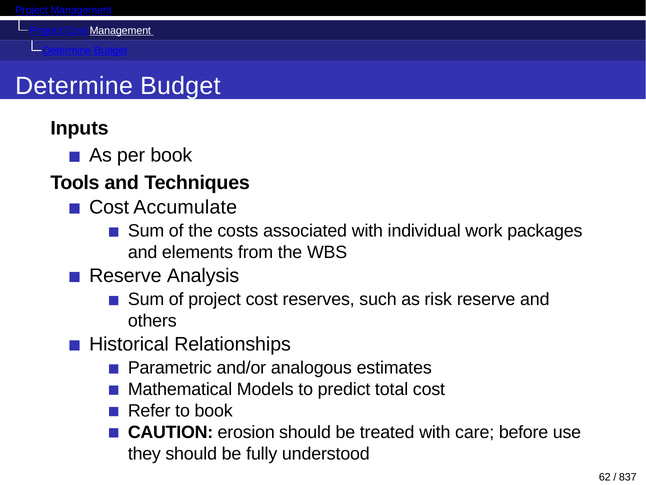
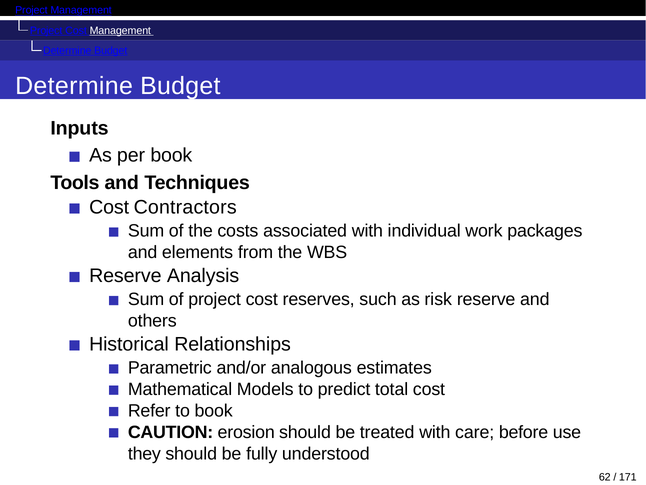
Accumulate: Accumulate -> Contractors
837: 837 -> 171
